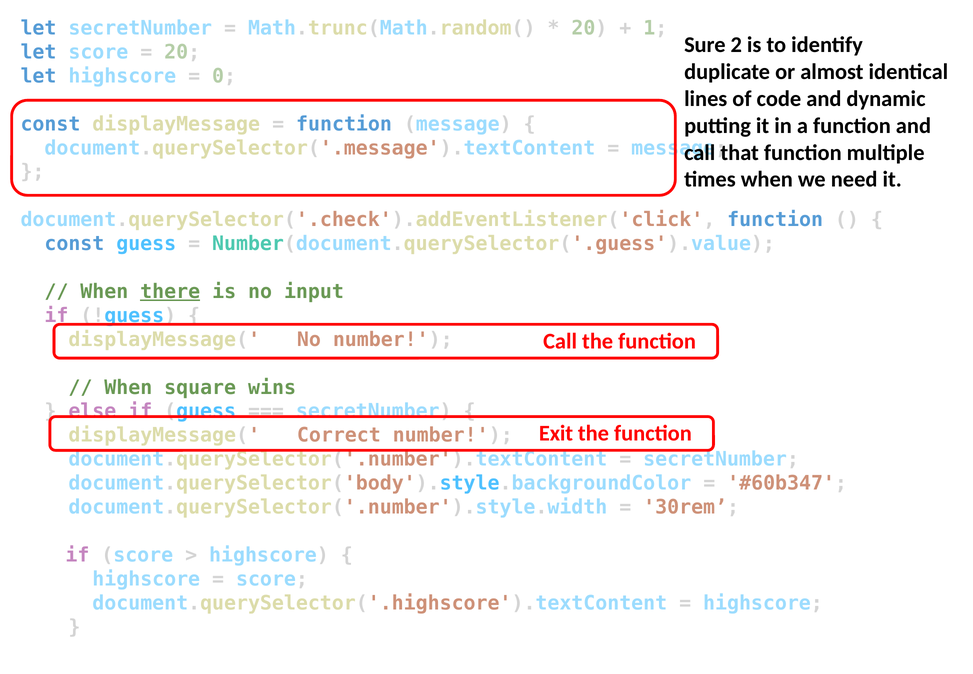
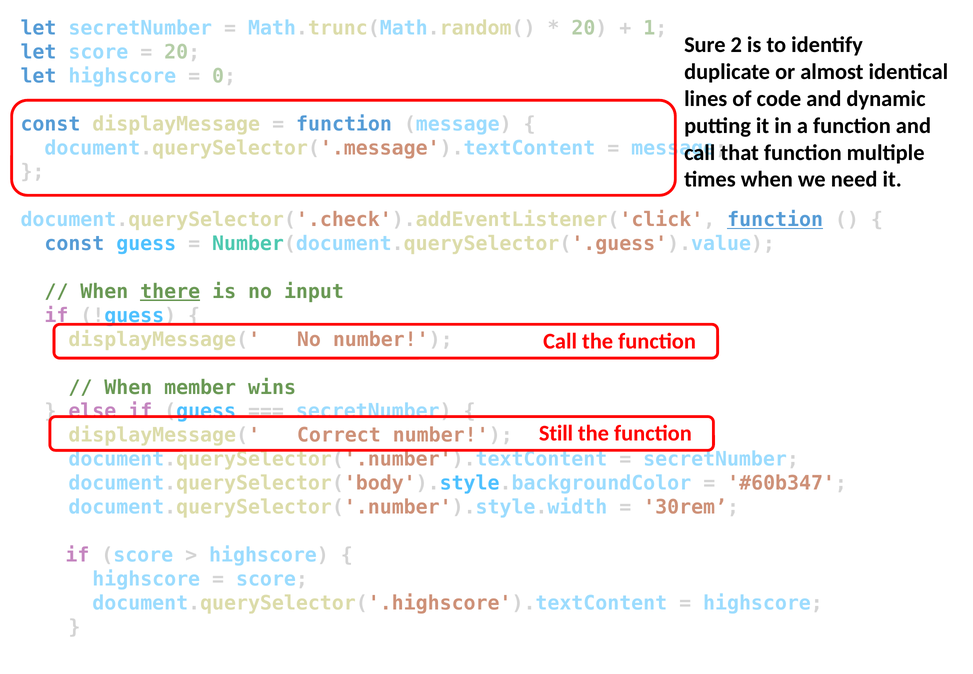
function at (775, 220) underline: none -> present
square: square -> member
Exit: Exit -> Still
